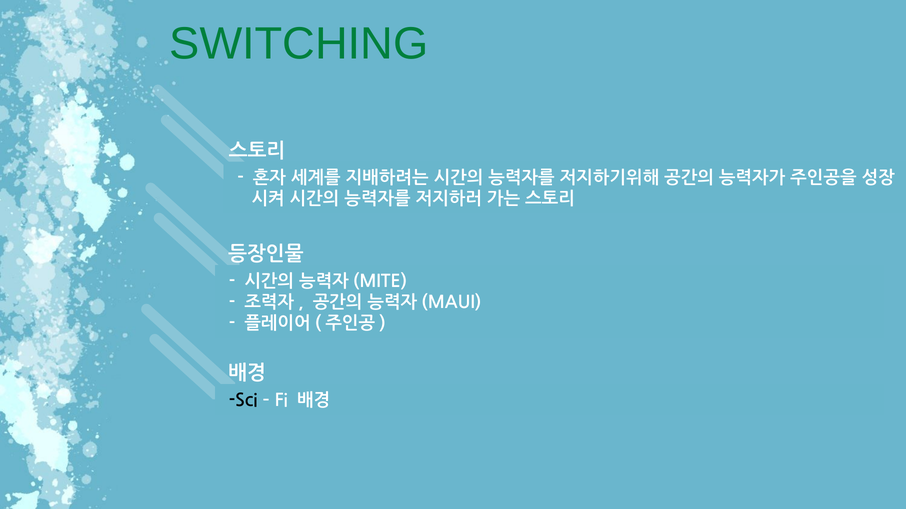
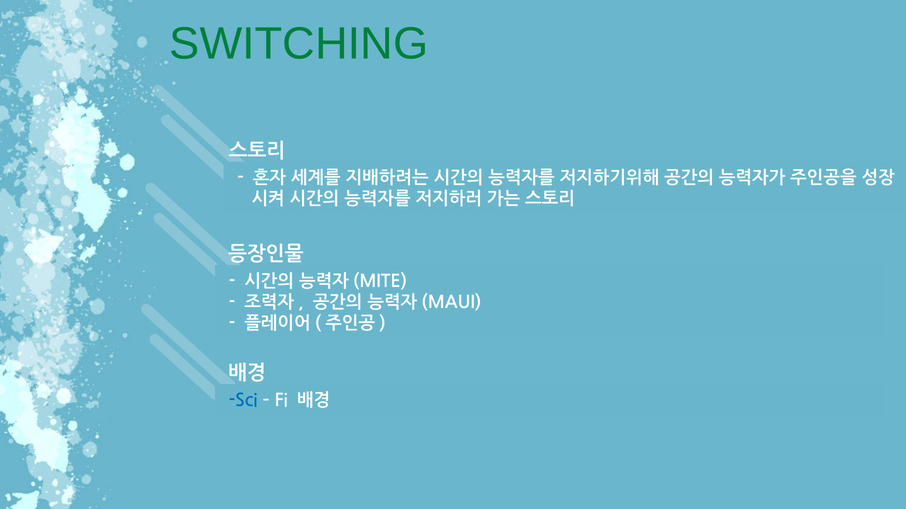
Sci colour: black -> blue
